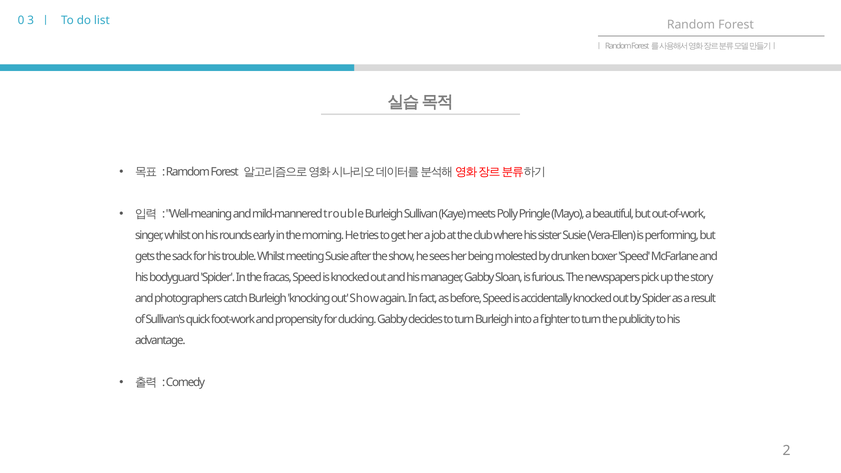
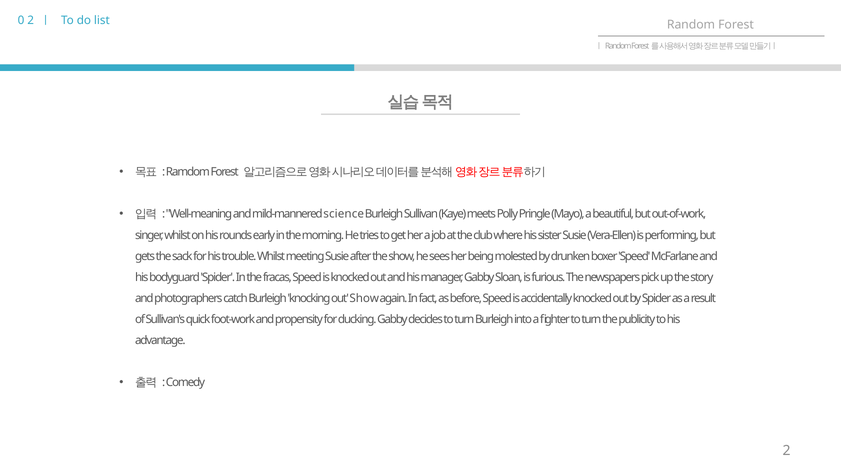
0 3: 3 -> 2
mild-mannered trouble: trouble -> science
